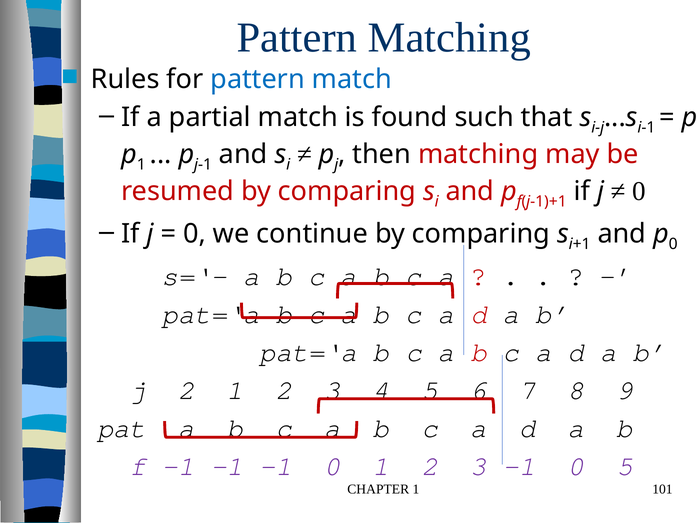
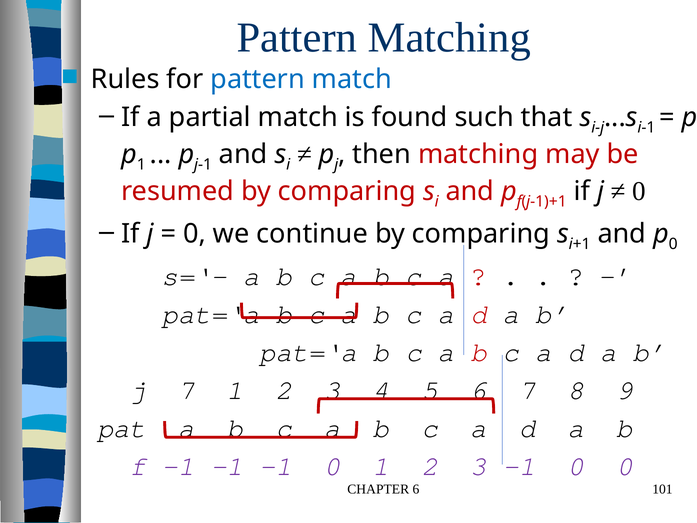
j 2: 2 -> 7
0 5: 5 -> 0
CHAPTER 1: 1 -> 6
